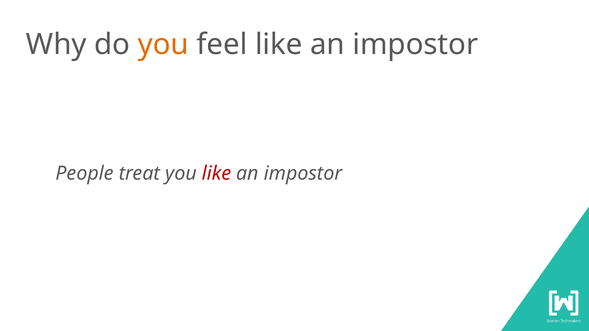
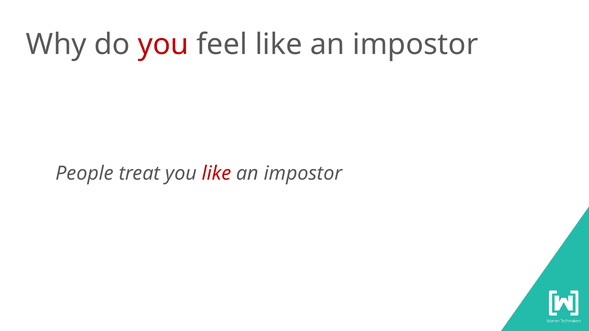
you at (163, 44) colour: orange -> red
